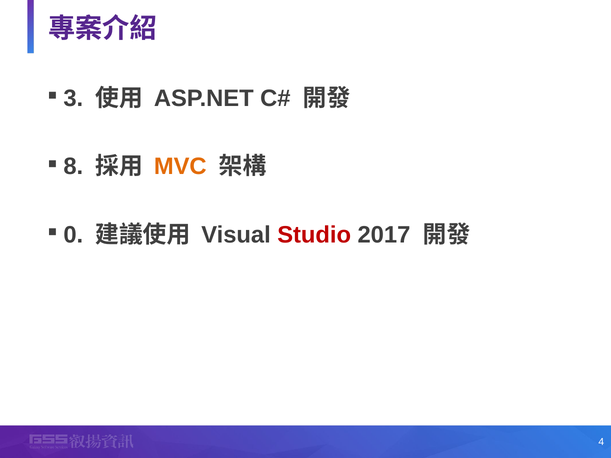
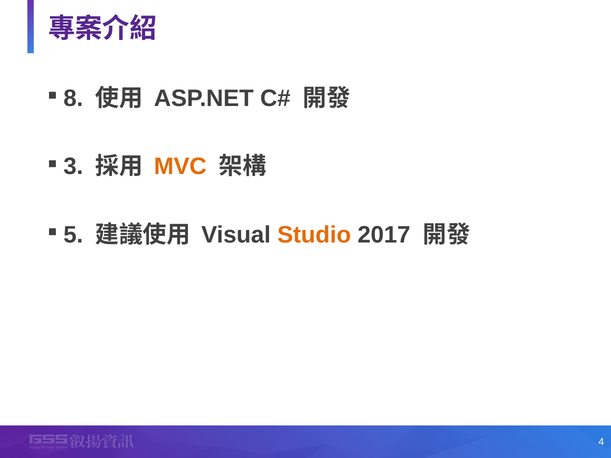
3: 3 -> 8
8: 8 -> 3
0: 0 -> 5
Studio colour: red -> orange
